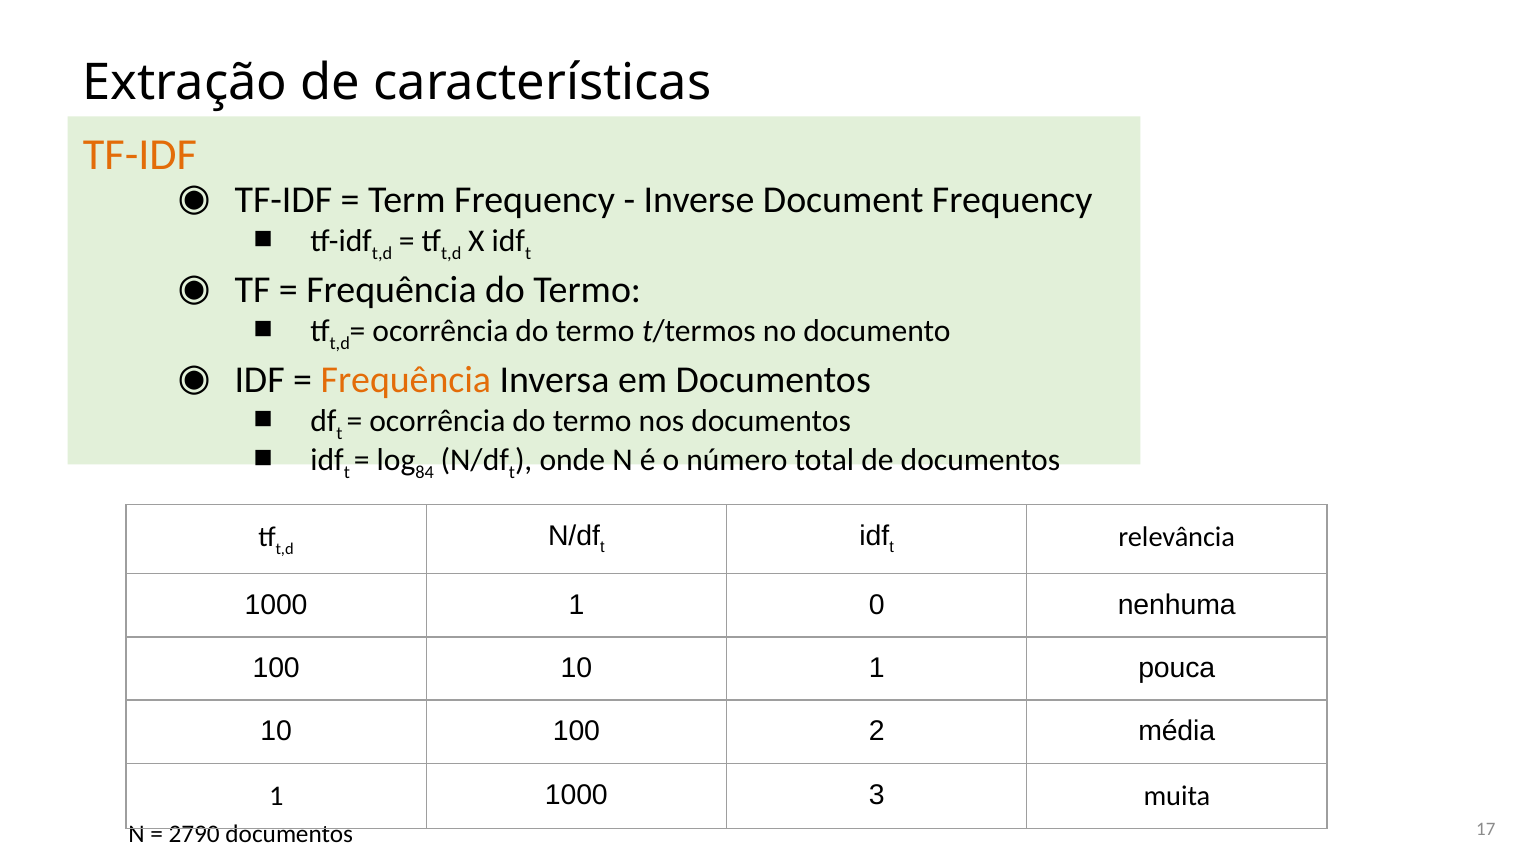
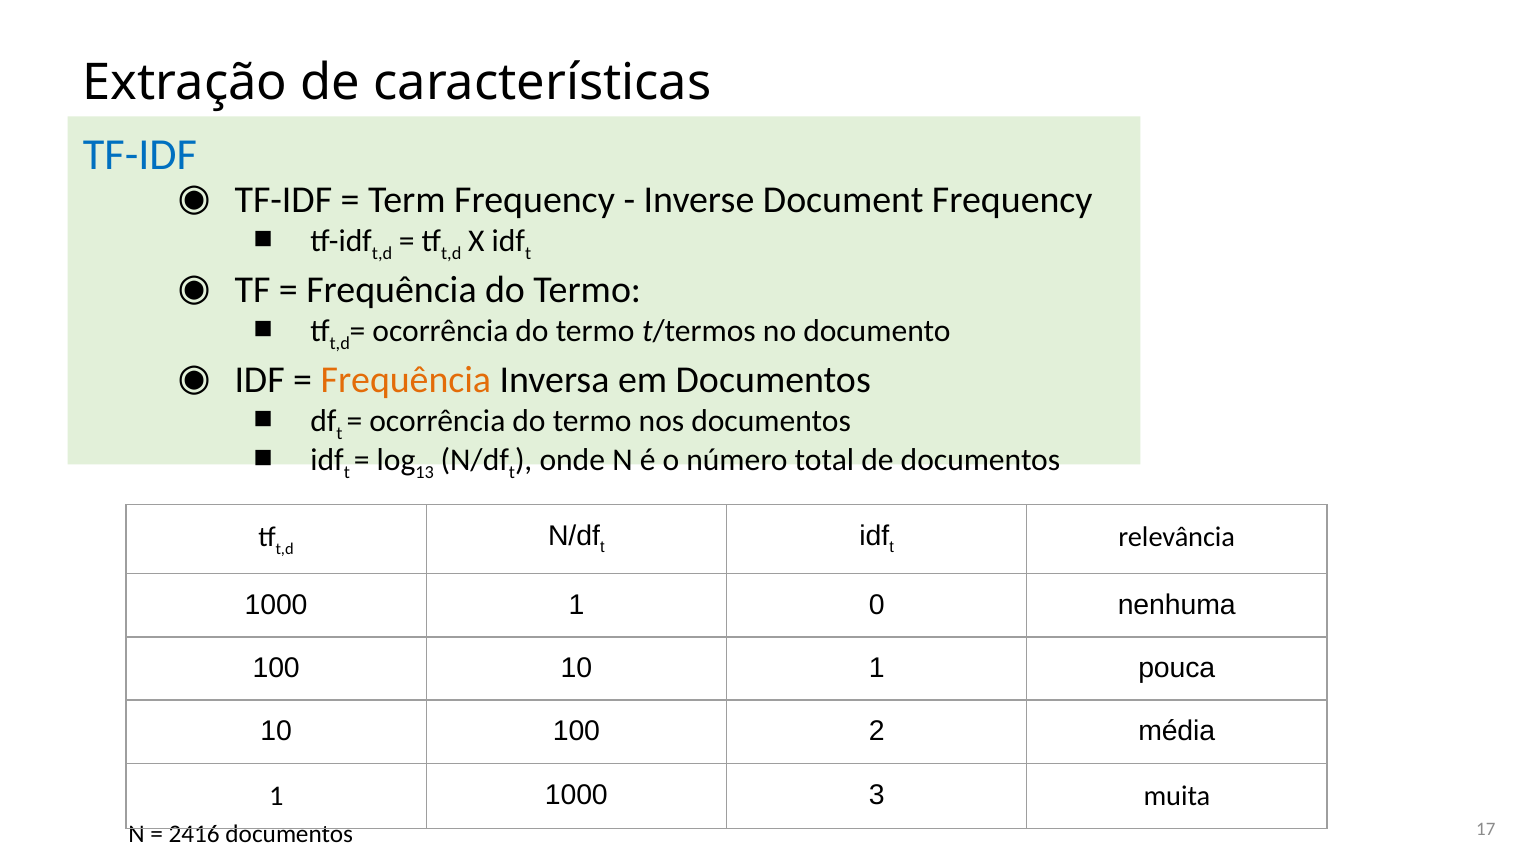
TF-IDF at (140, 155) colour: orange -> blue
84: 84 -> 13
2790: 2790 -> 2416
